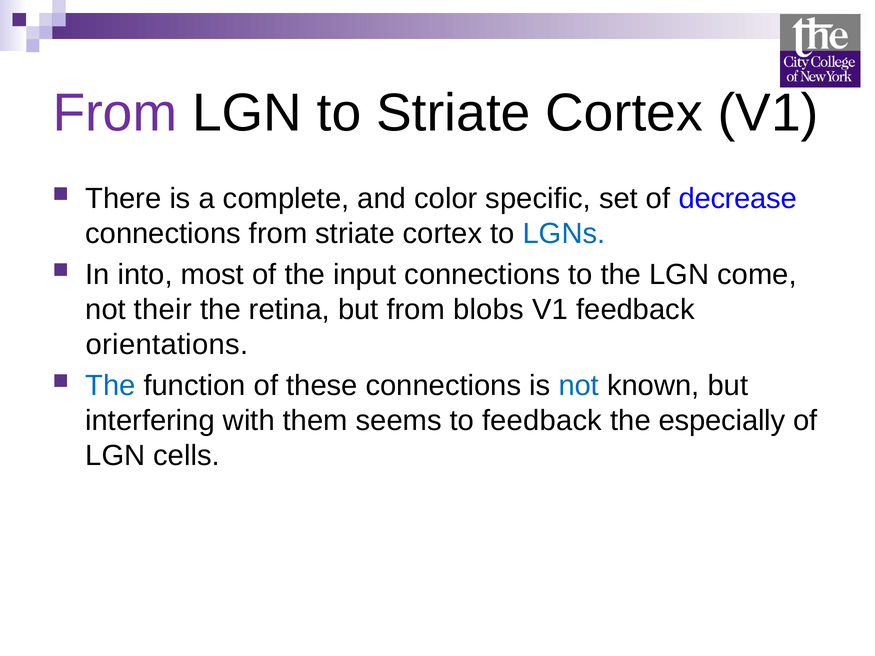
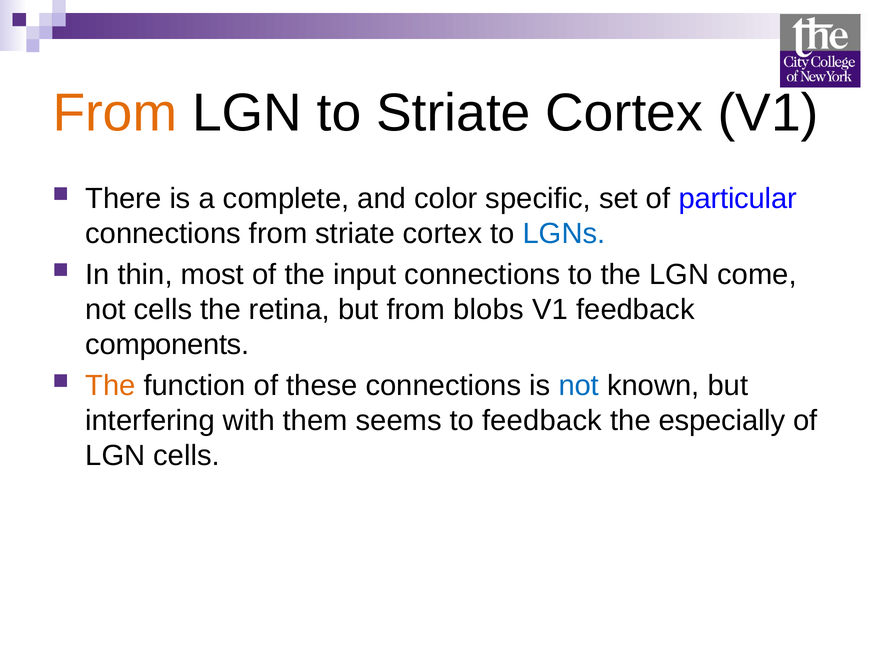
From at (115, 113) colour: purple -> orange
decrease: decrease -> particular
into: into -> thin
not their: their -> cells
orientations: orientations -> components
The at (110, 386) colour: blue -> orange
